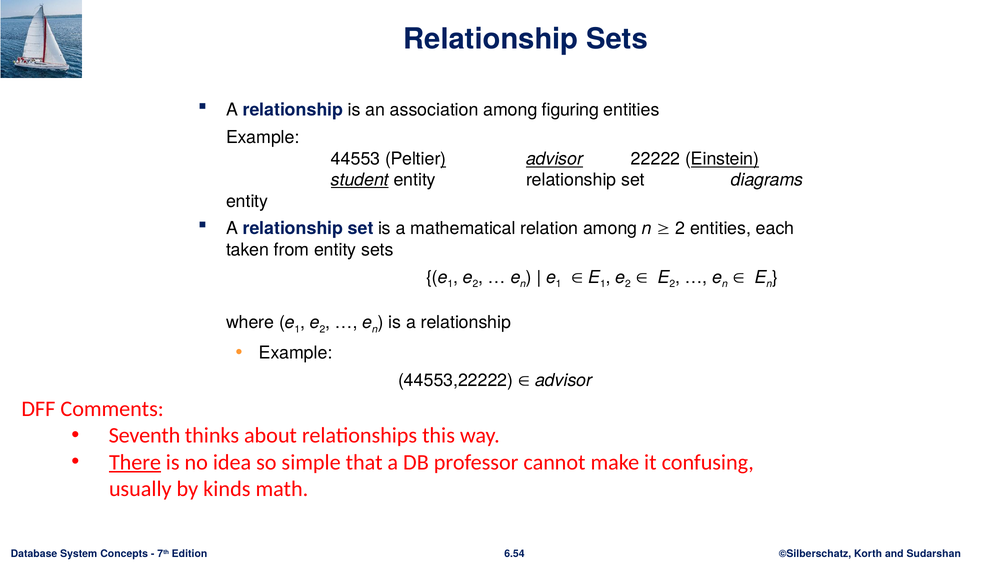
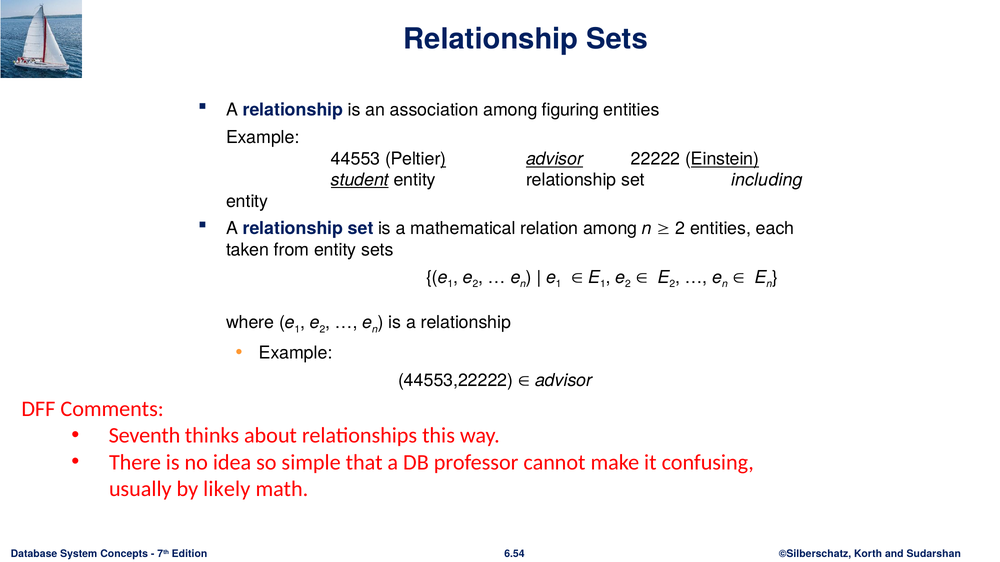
diagrams: diagrams -> including
There underline: present -> none
kinds: kinds -> likely
